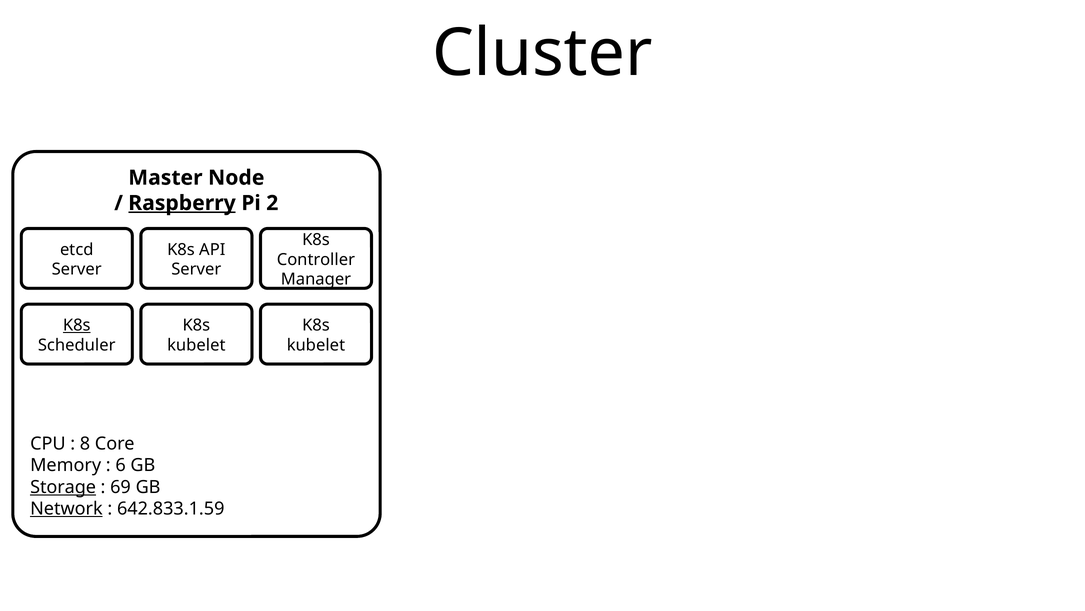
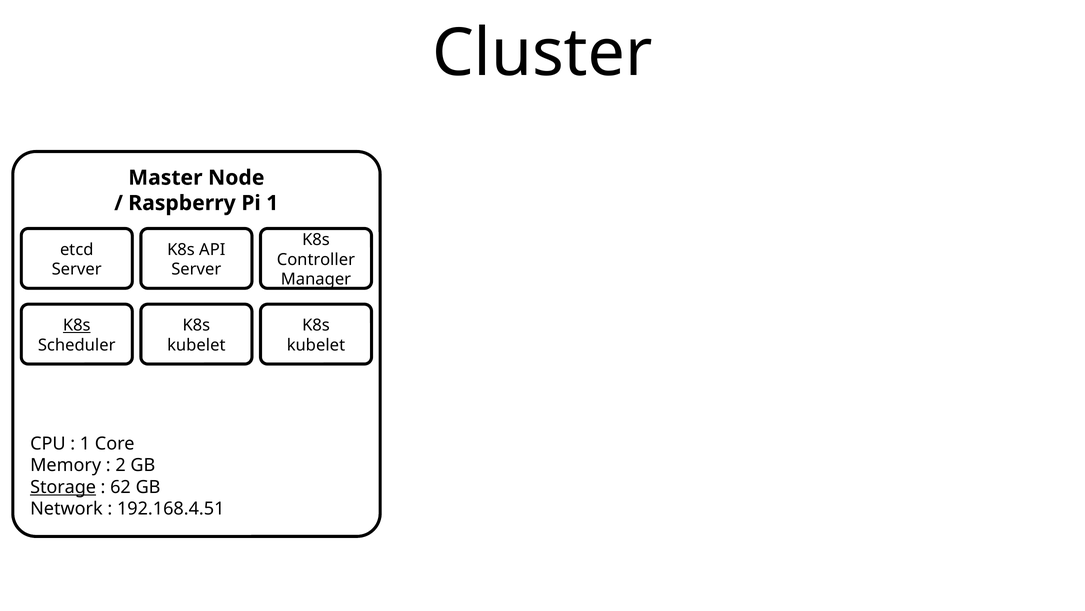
Raspberry underline: present -> none
Pi 2: 2 -> 1
8 at (85, 443): 8 -> 1
6: 6 -> 2
69: 69 -> 62
Network underline: present -> none
642.833.1.59: 642.833.1.59 -> 192.168.4.51
